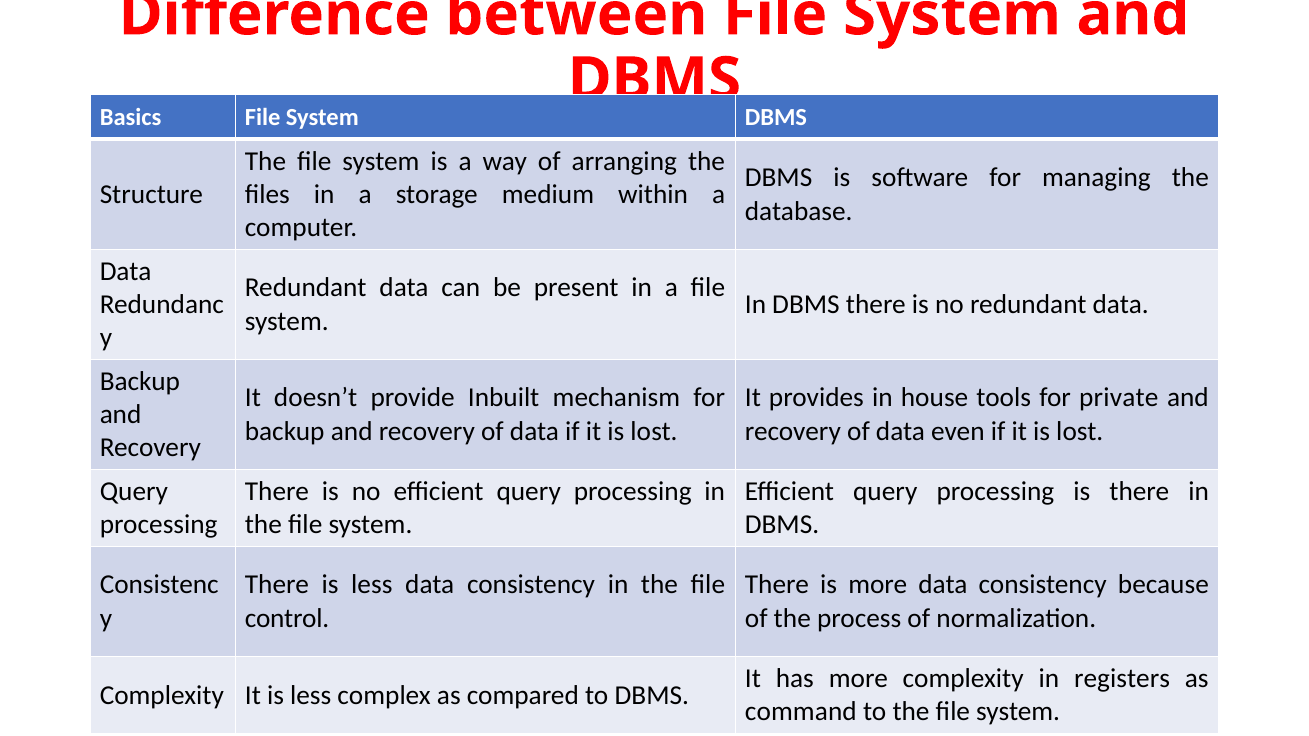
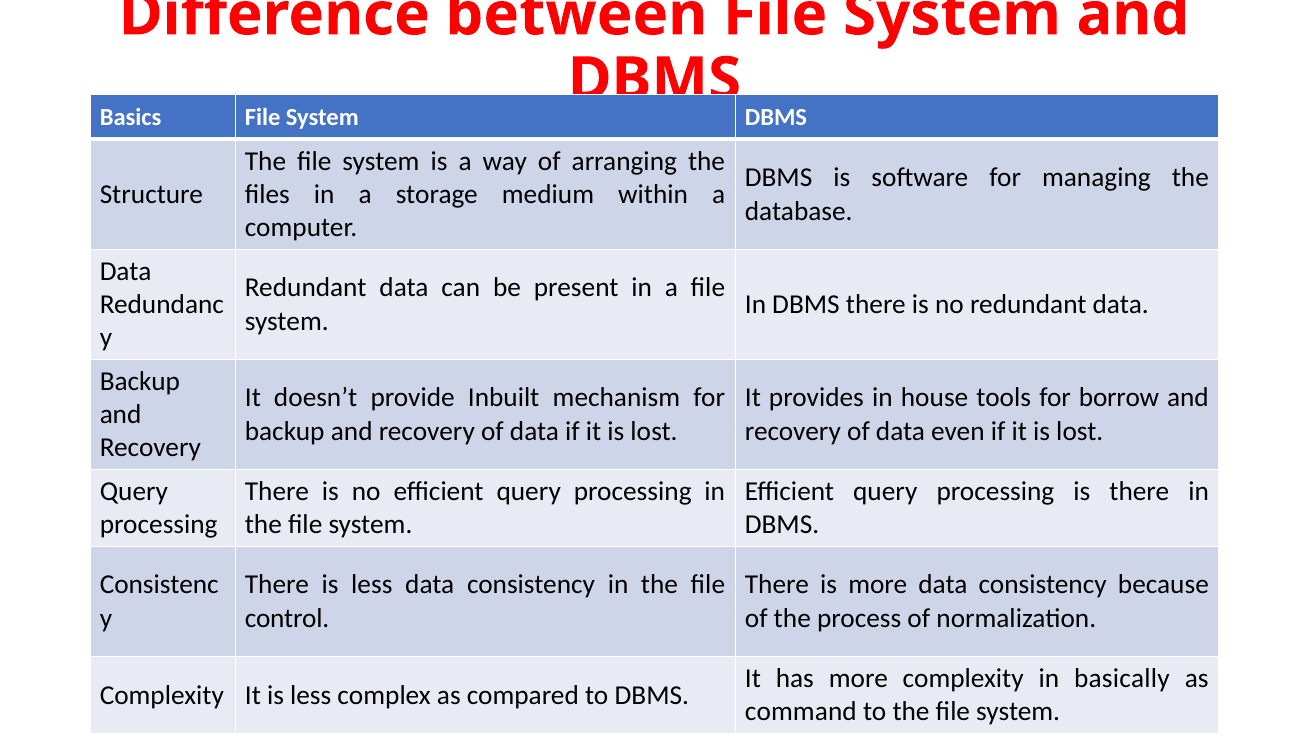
private: private -> borrow
registers: registers -> basically
